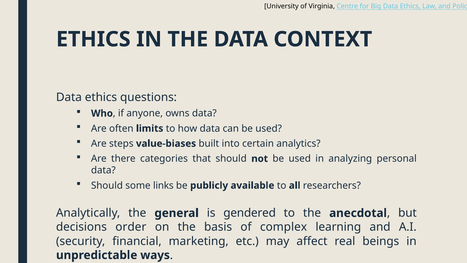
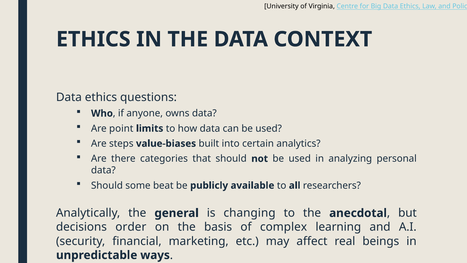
often: often -> point
links: links -> beat
gendered: gendered -> changing
